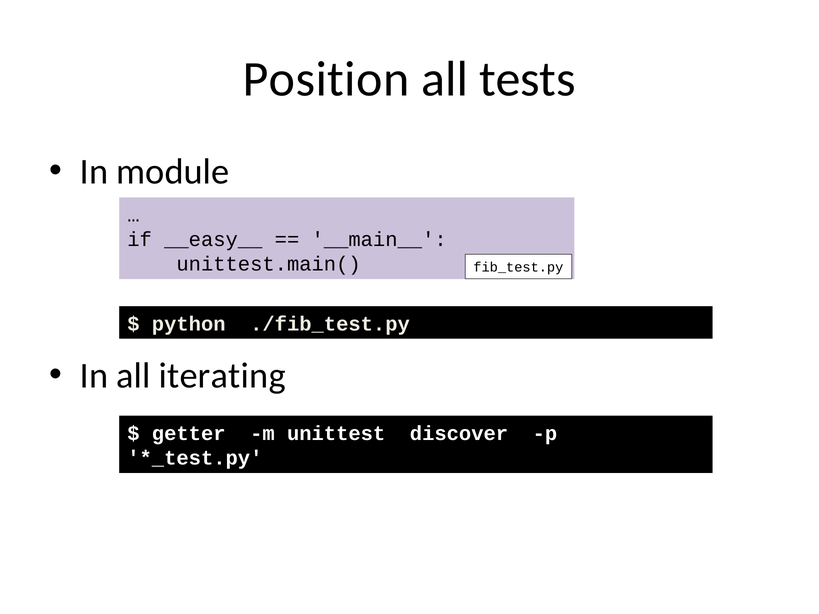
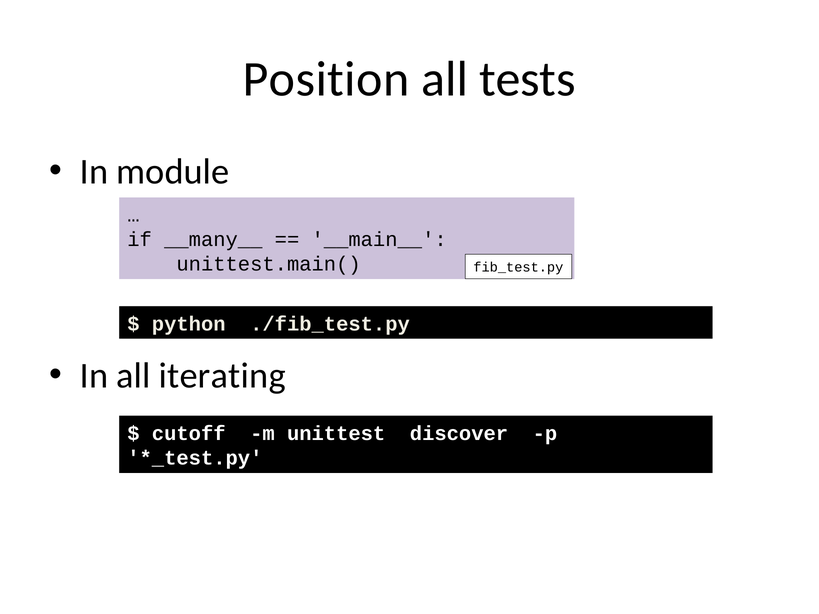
__easy__: __easy__ -> __many__
getter: getter -> cutoff
